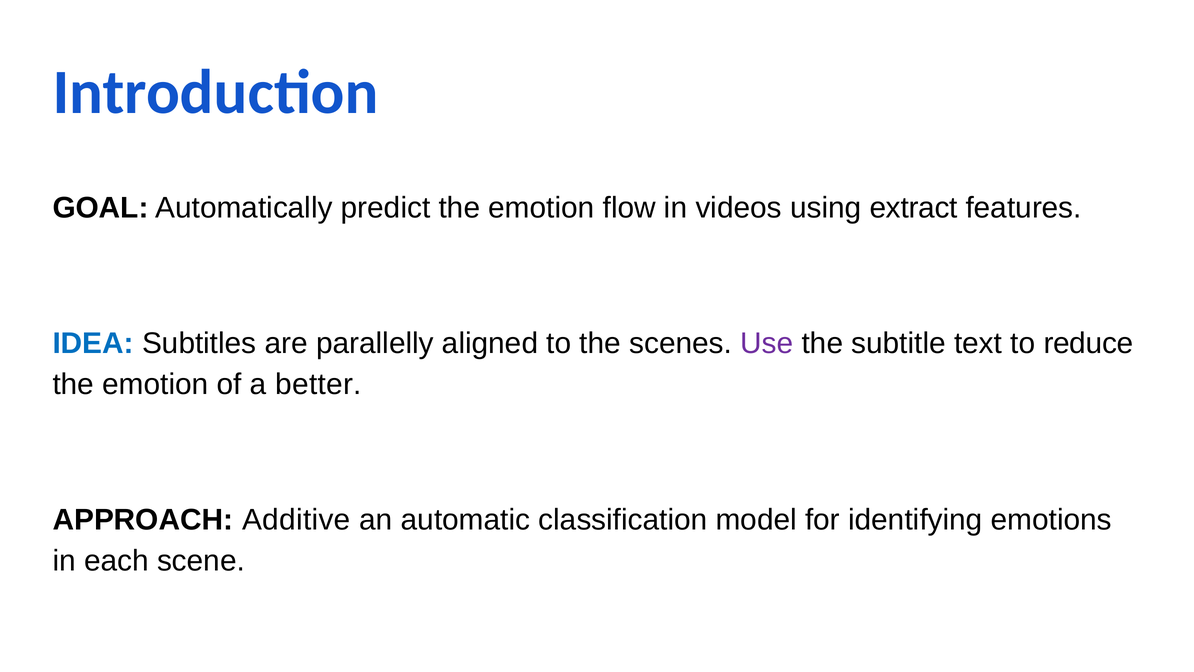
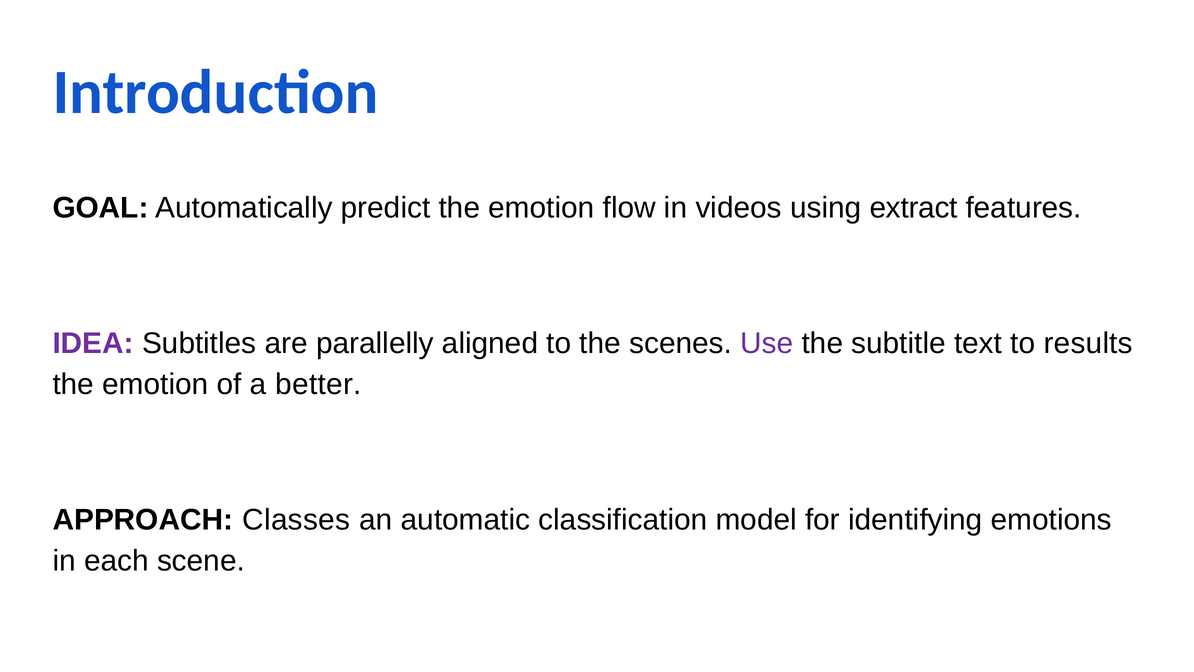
IDEA colour: blue -> purple
reduce: reduce -> results
Additive: Additive -> Classes
